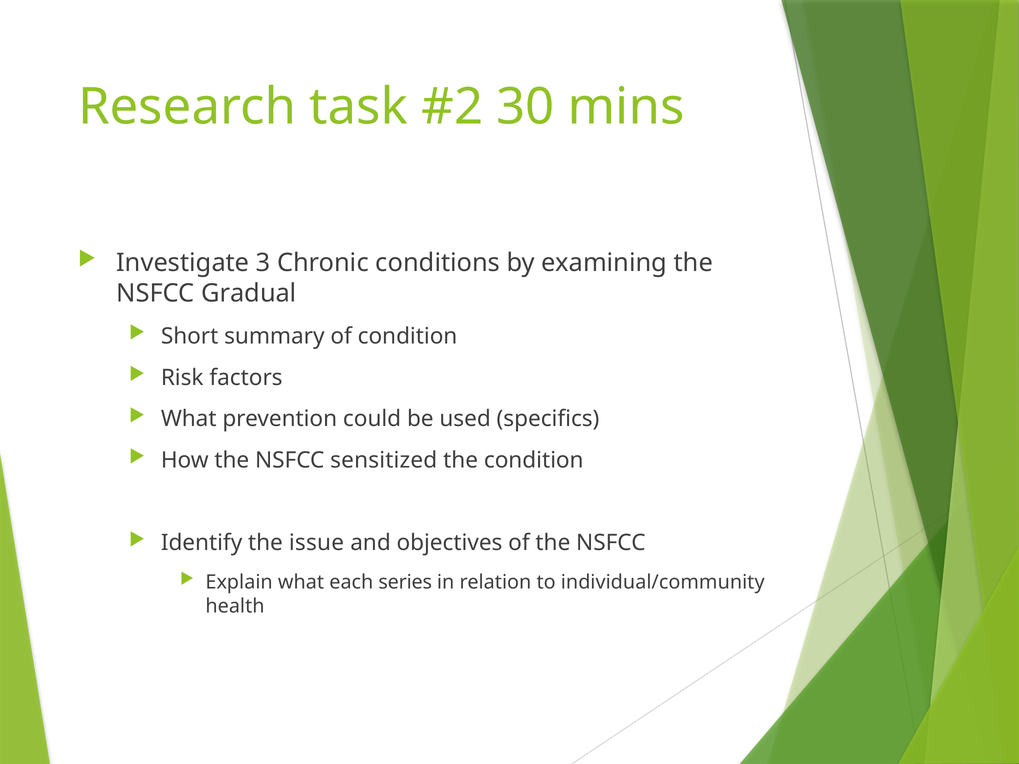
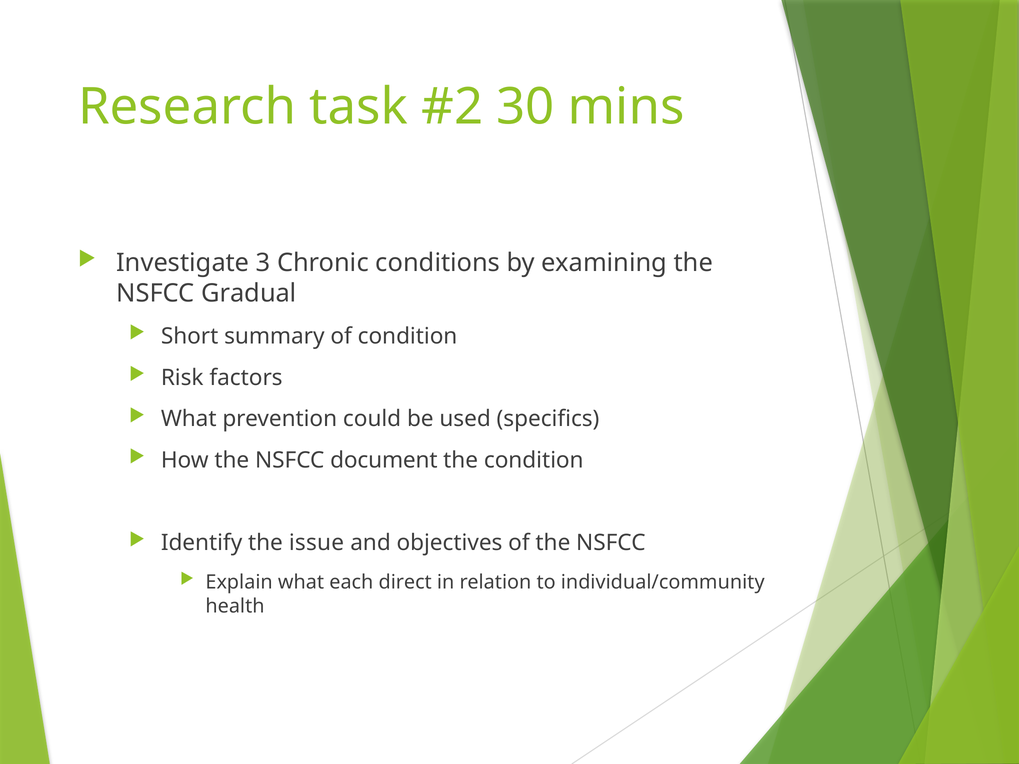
sensitized: sensitized -> document
series: series -> direct
